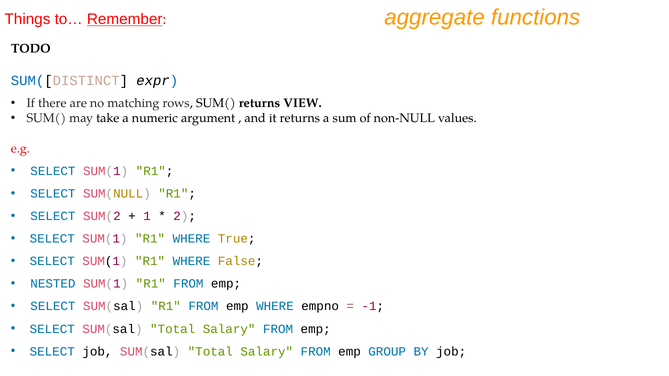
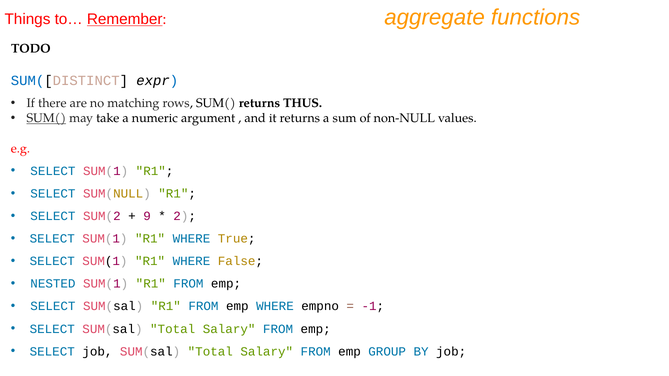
VIEW: VIEW -> THUS
SUM( at (46, 118) underline: none -> present
1: 1 -> 9
